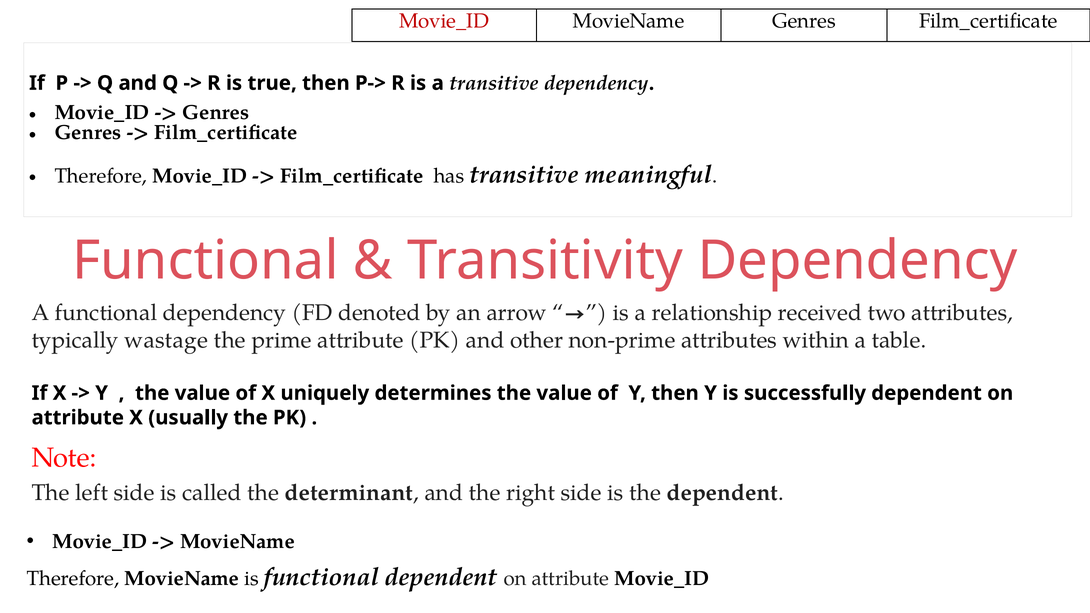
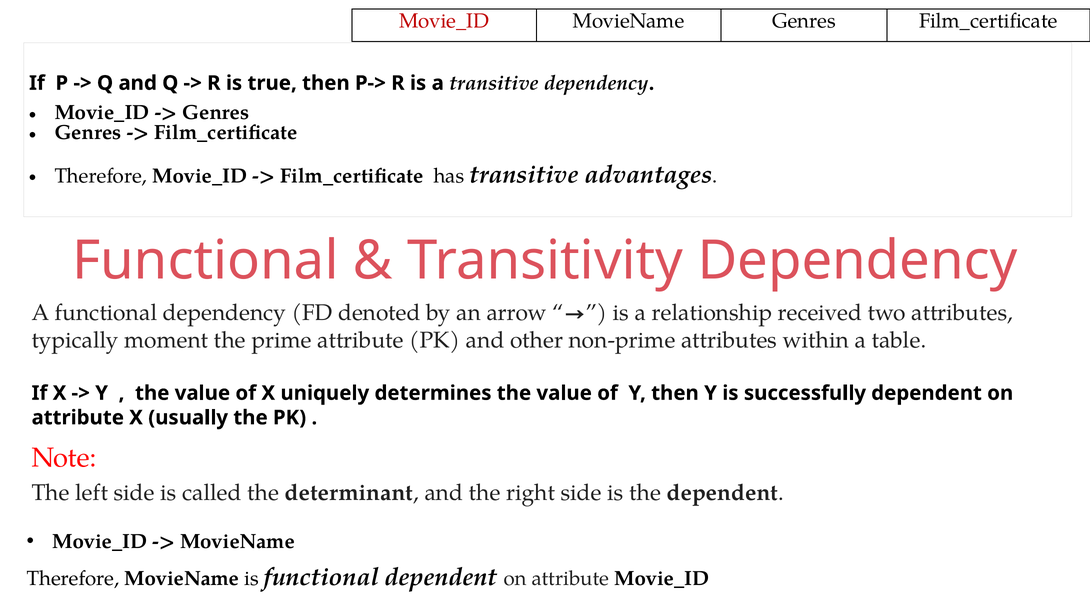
meaningful: meaningful -> advantages
wastage: wastage -> moment
